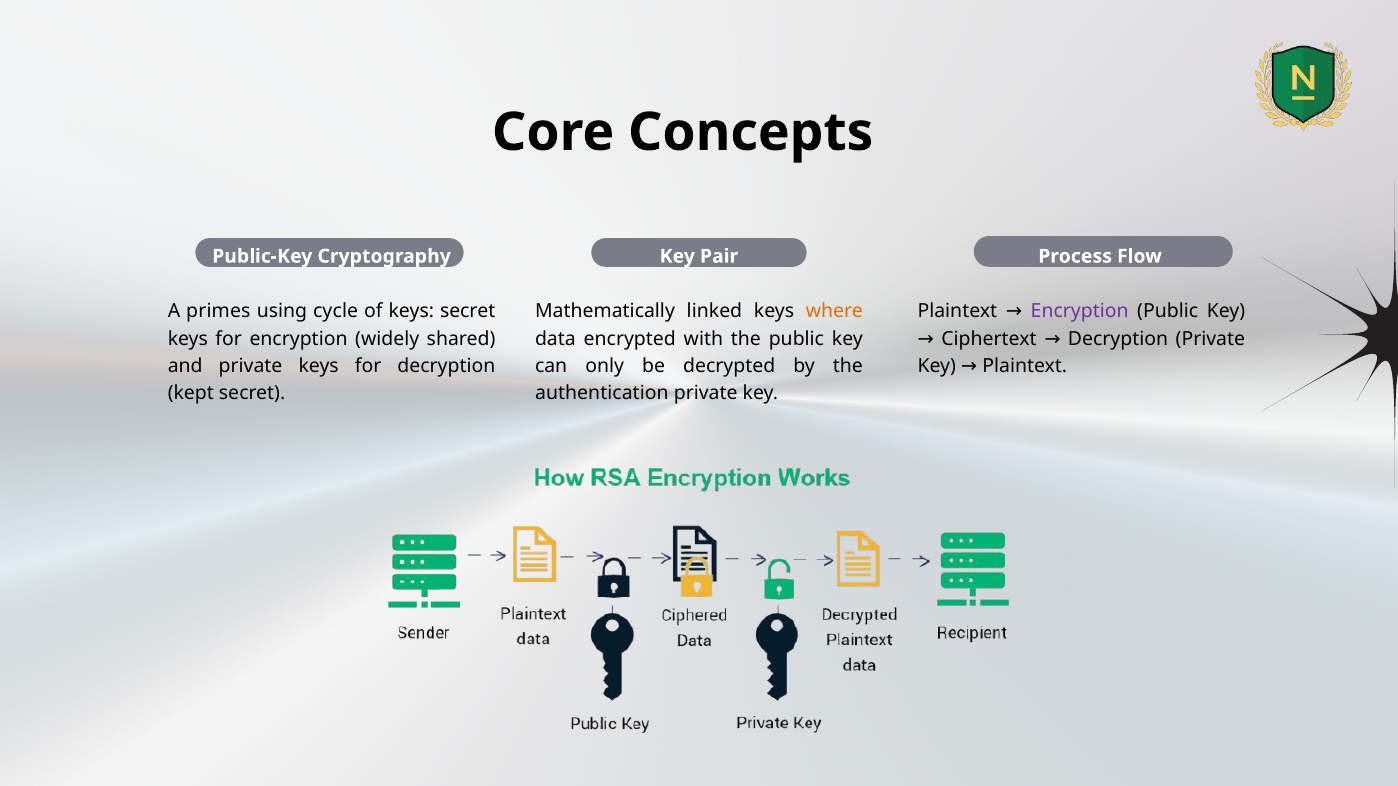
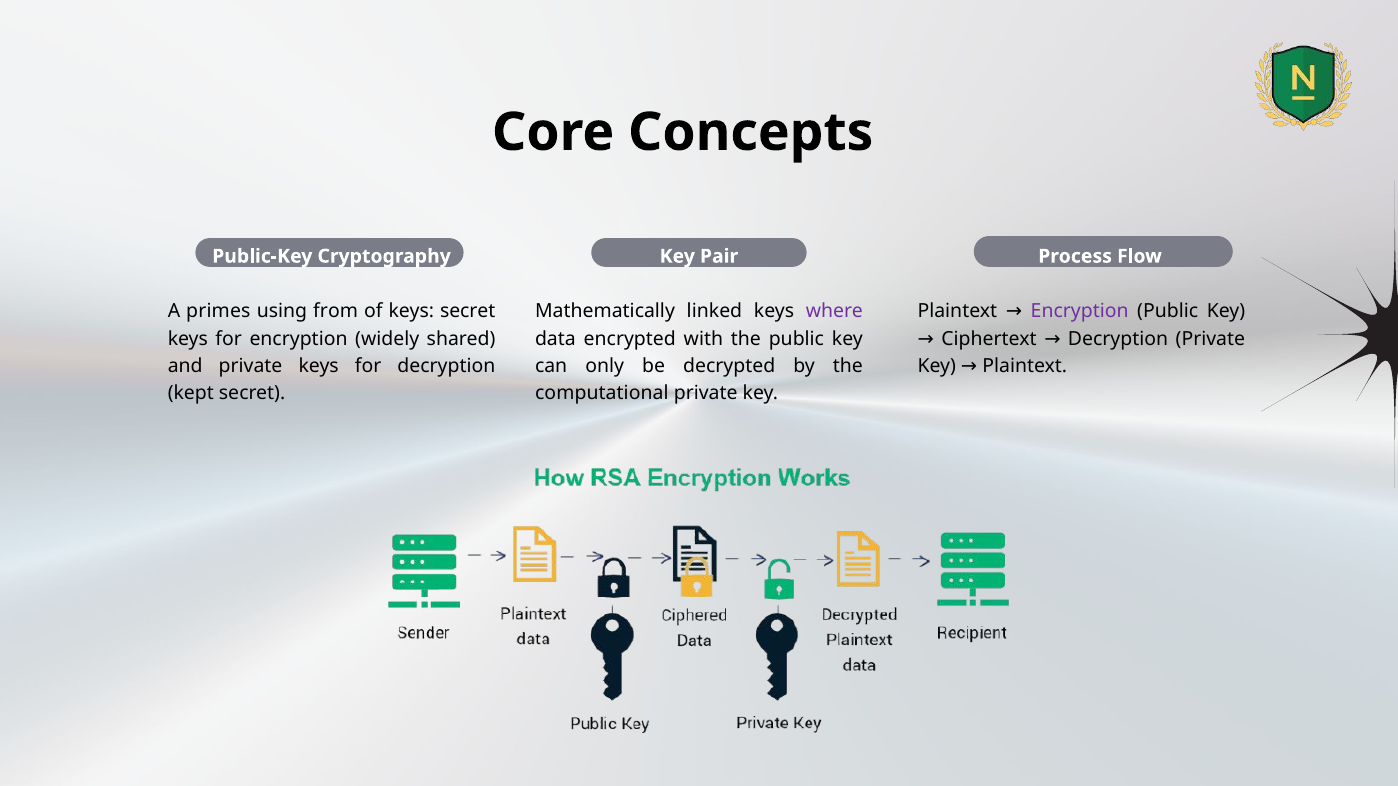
cycle: cycle -> from
where colour: orange -> purple
authentication: authentication -> computational
